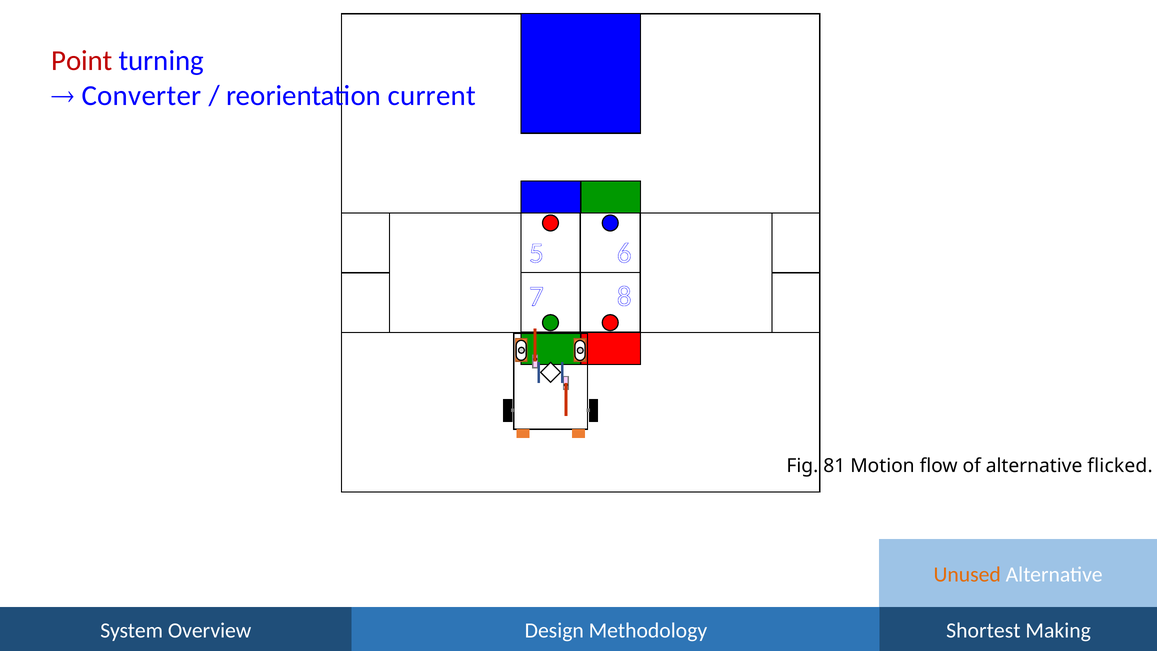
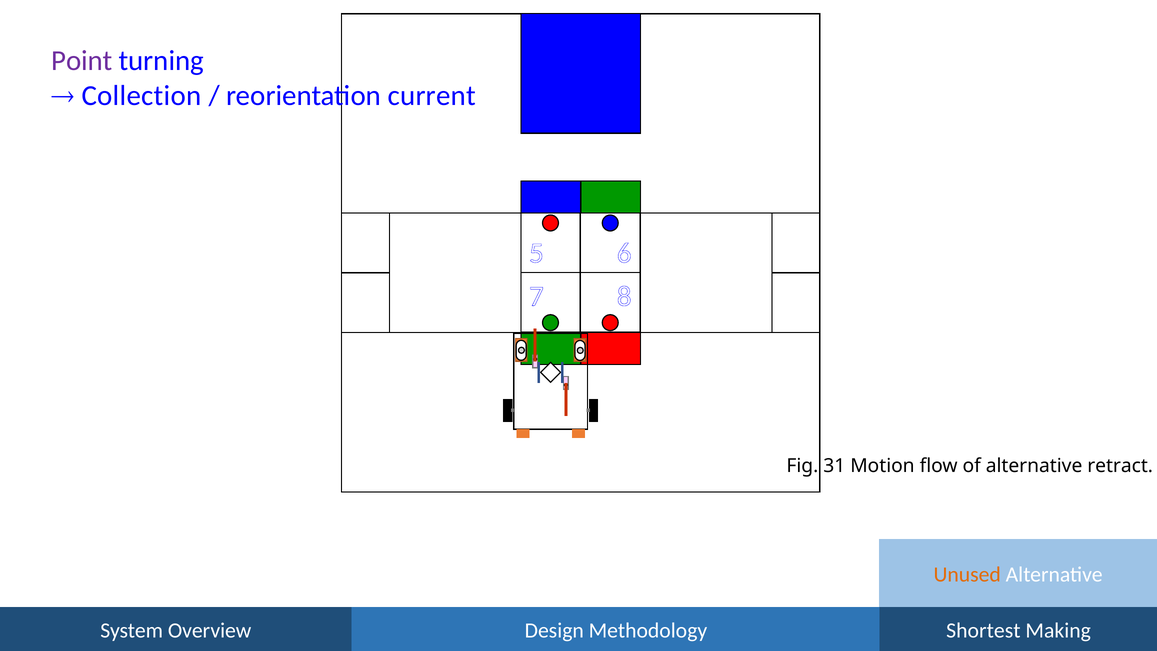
Point colour: red -> purple
Converter: Converter -> Collection
81: 81 -> 31
flicked: flicked -> retract
